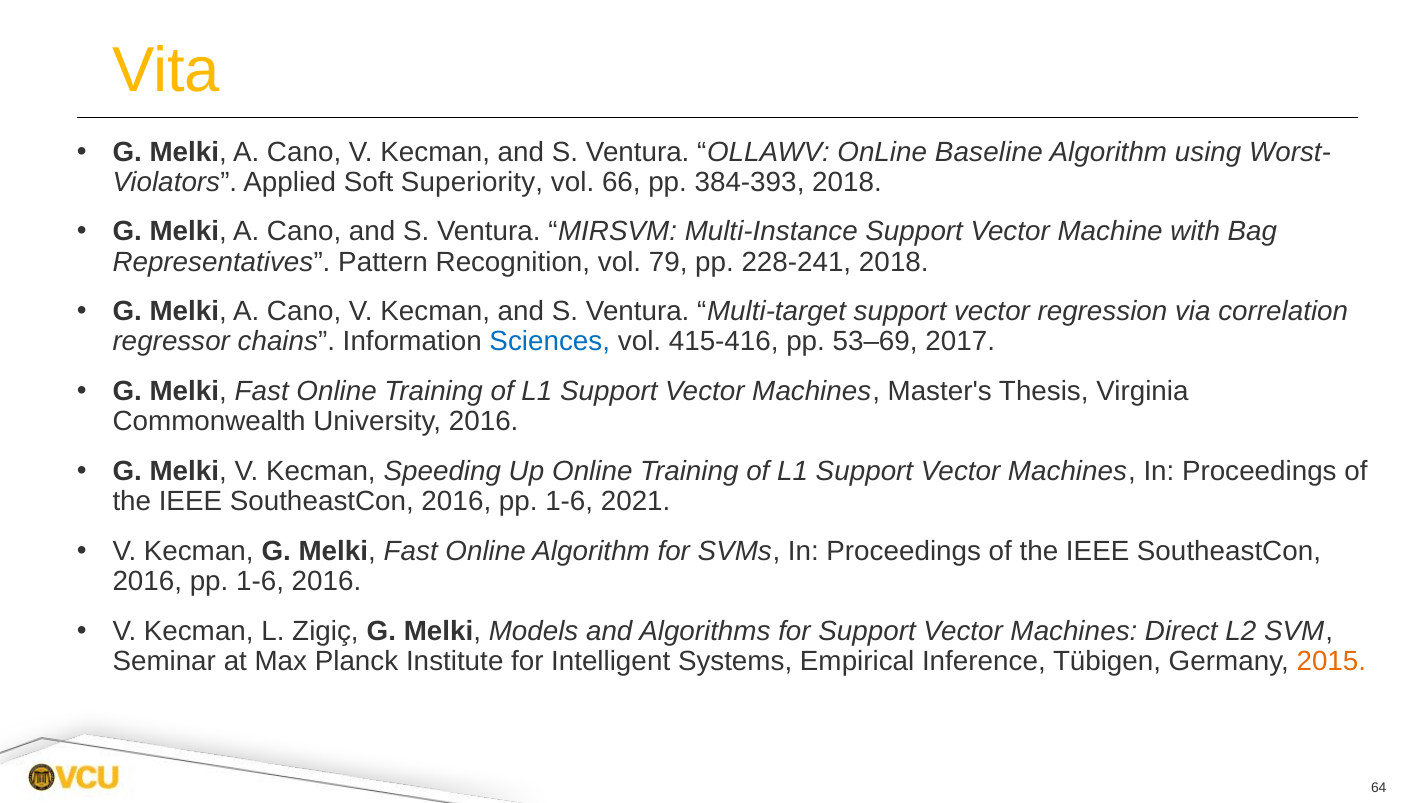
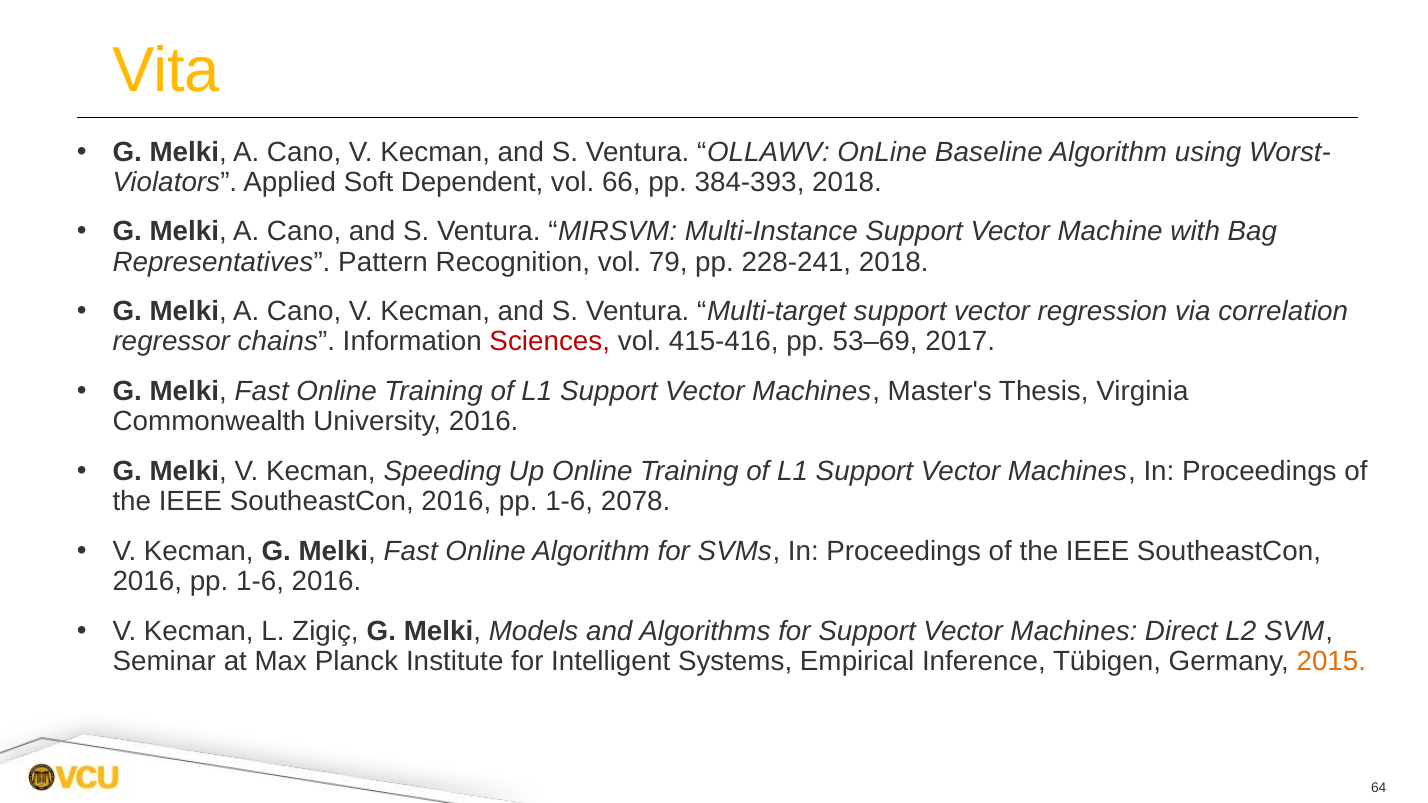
Superiority: Superiority -> Dependent
Sciences colour: blue -> red
2021: 2021 -> 2078
